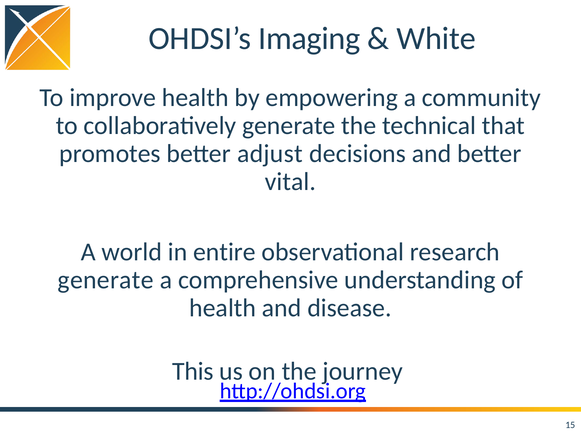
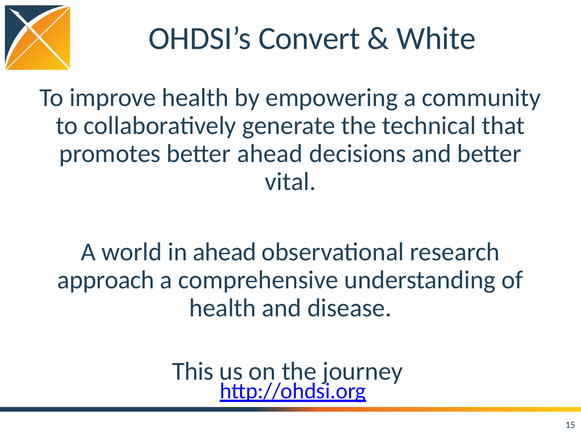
Imaging: Imaging -> Convert
better adjust: adjust -> ahead
in entire: entire -> ahead
generate at (106, 280): generate -> approach
